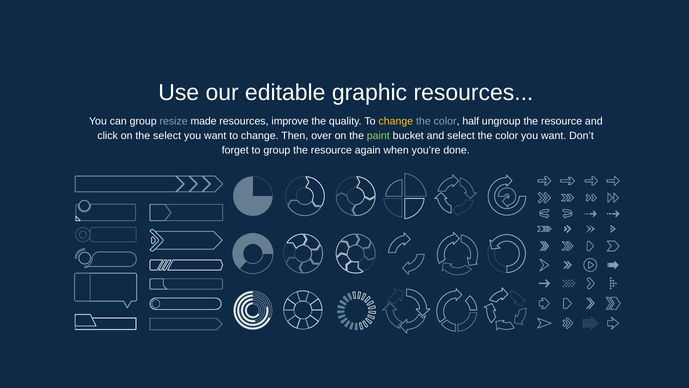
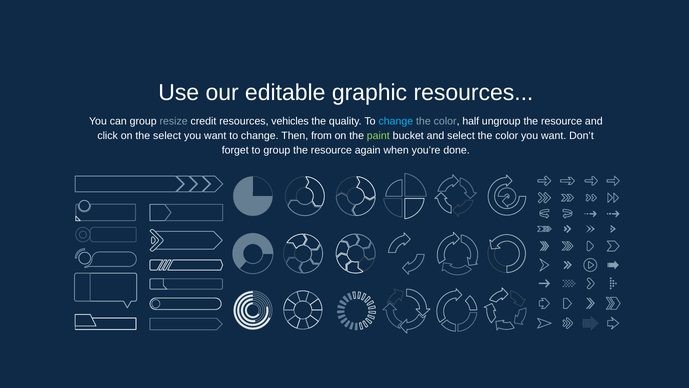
made: made -> credit
improve: improve -> vehicles
change at (396, 121) colour: yellow -> light blue
over: over -> from
